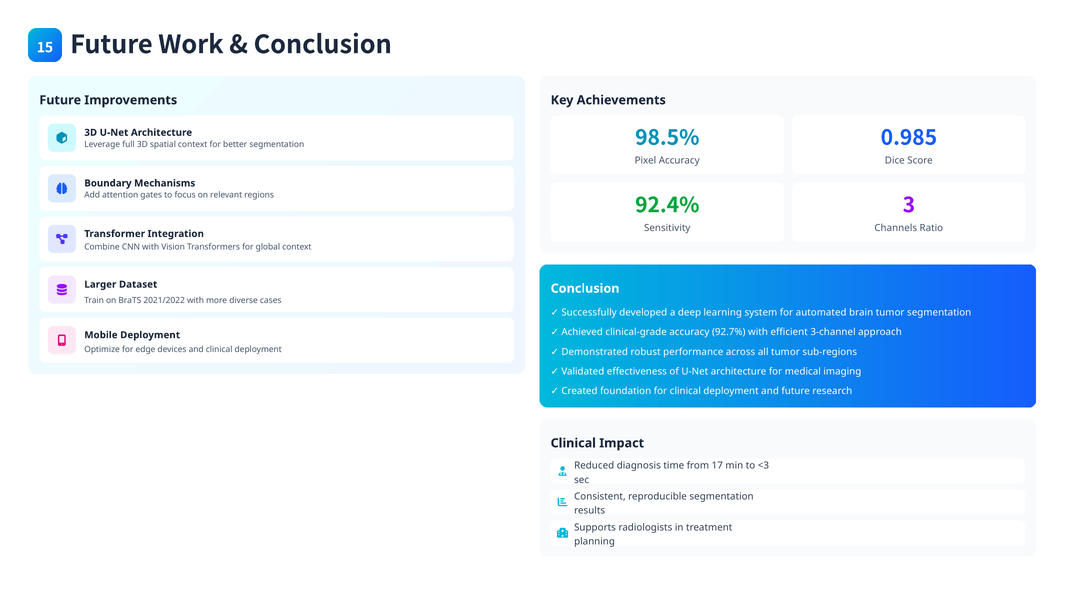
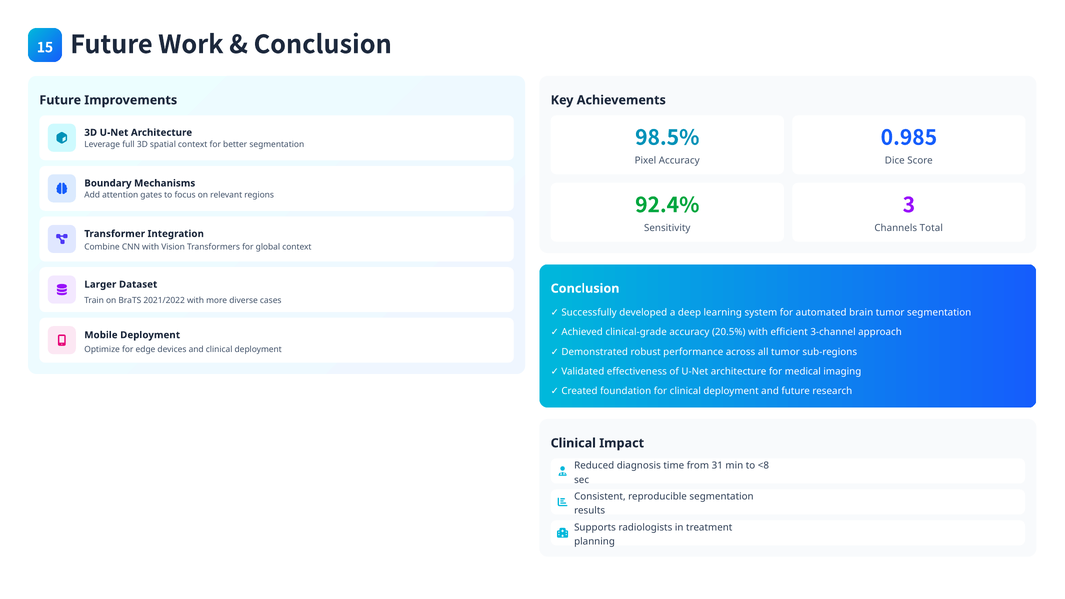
Ratio: Ratio -> Total
92.7%: 92.7% -> 20.5%
17: 17 -> 31
<3: <3 -> <8
